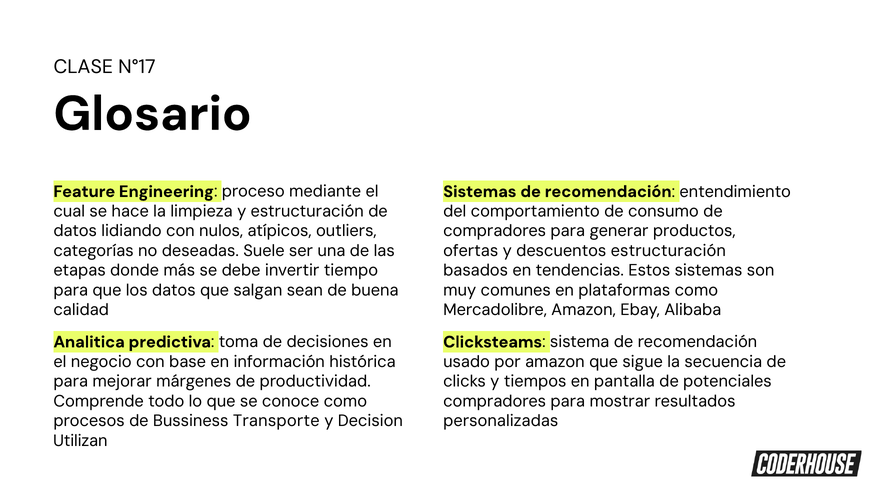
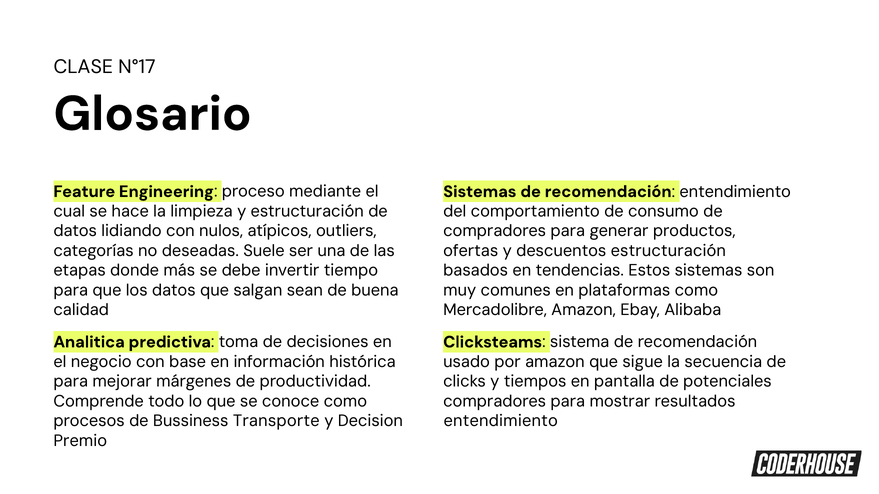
personalizadas at (501, 421): personalizadas -> entendimiento
Utilizan: Utilizan -> Premio
